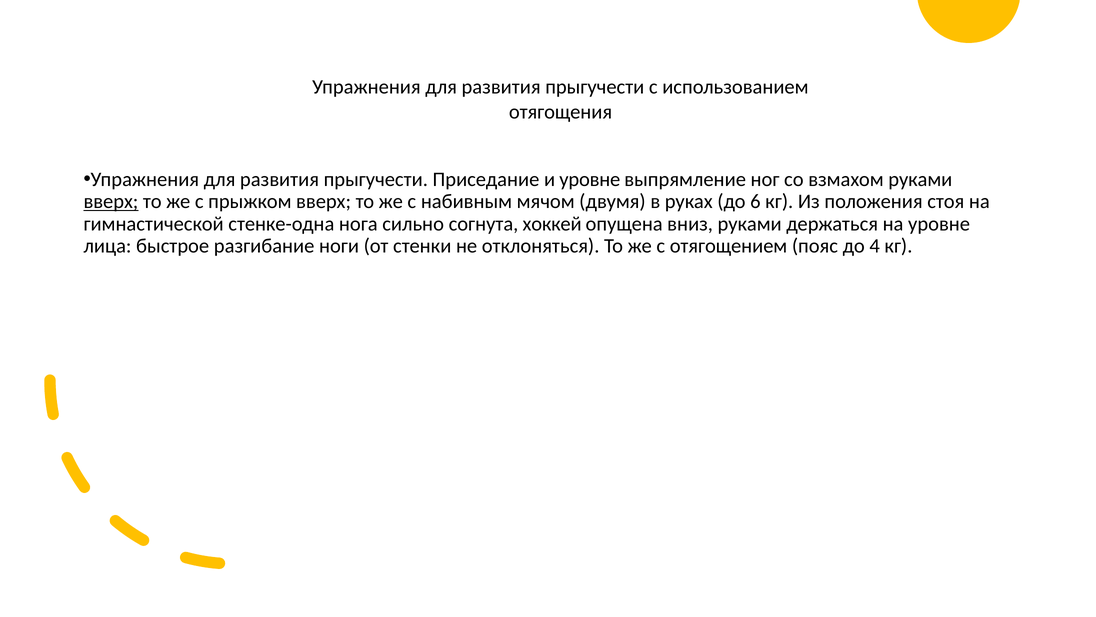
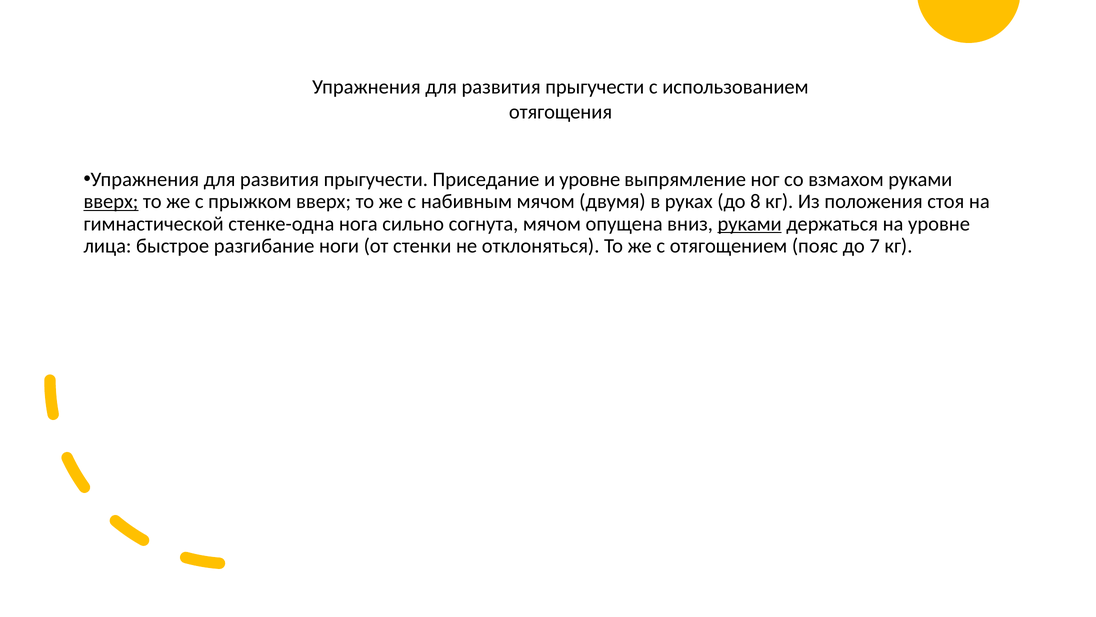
6: 6 -> 8
согнута хоккей: хоккей -> мячом
руками at (750, 224) underline: none -> present
4: 4 -> 7
